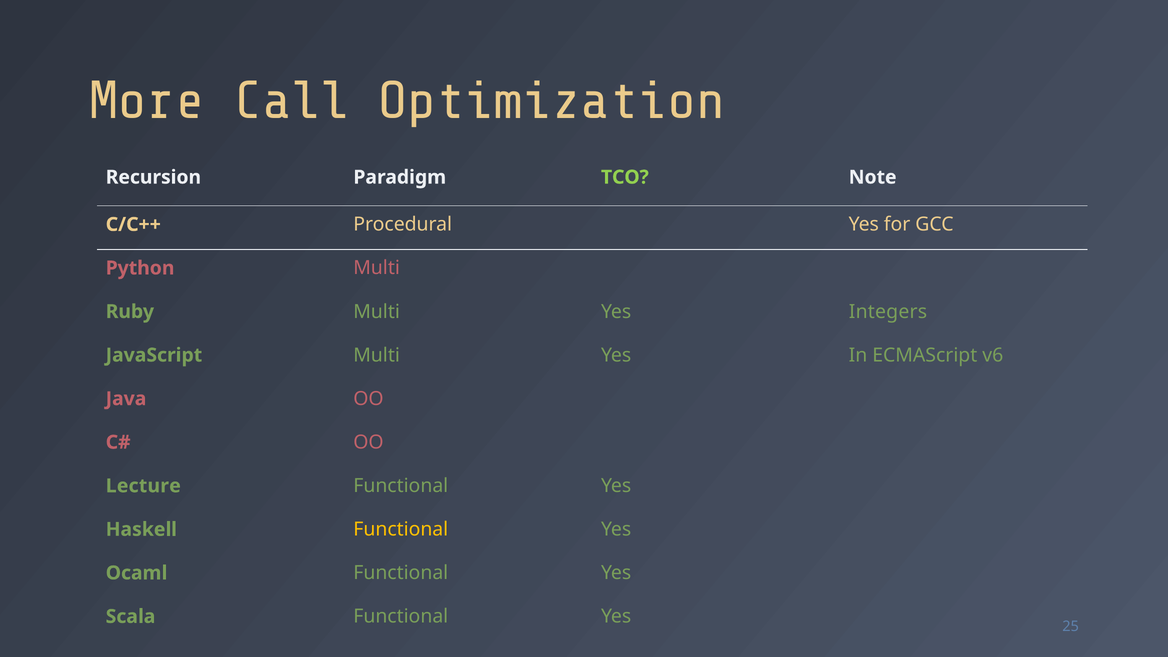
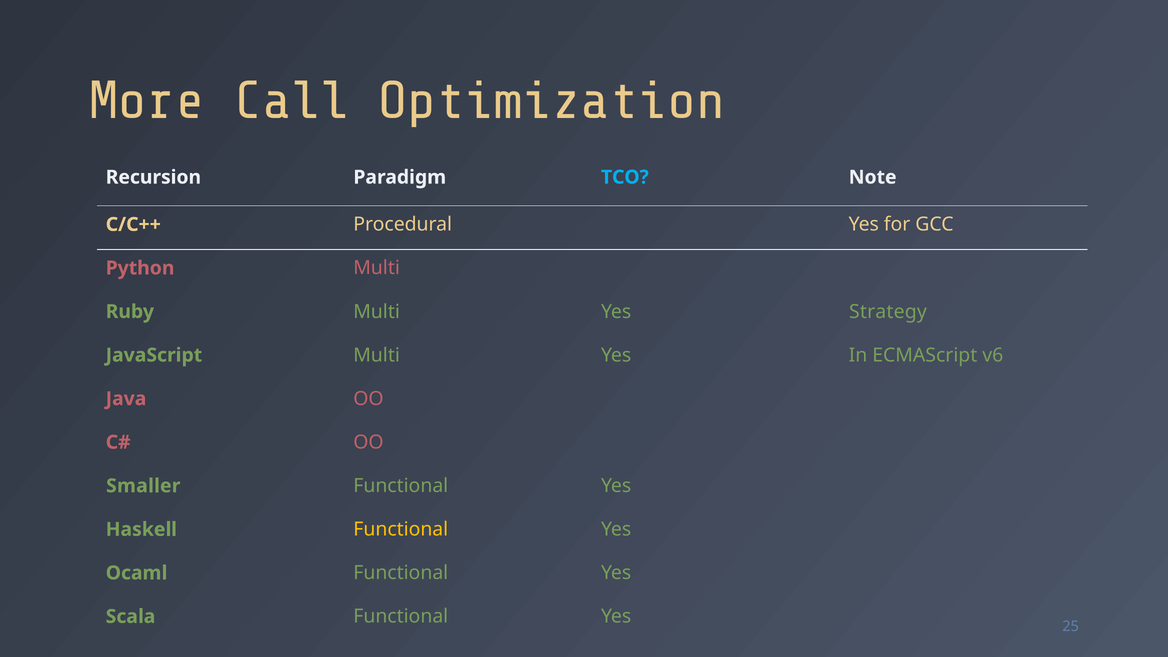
TCO colour: light green -> light blue
Integers: Integers -> Strategy
Lecture: Lecture -> Smaller
